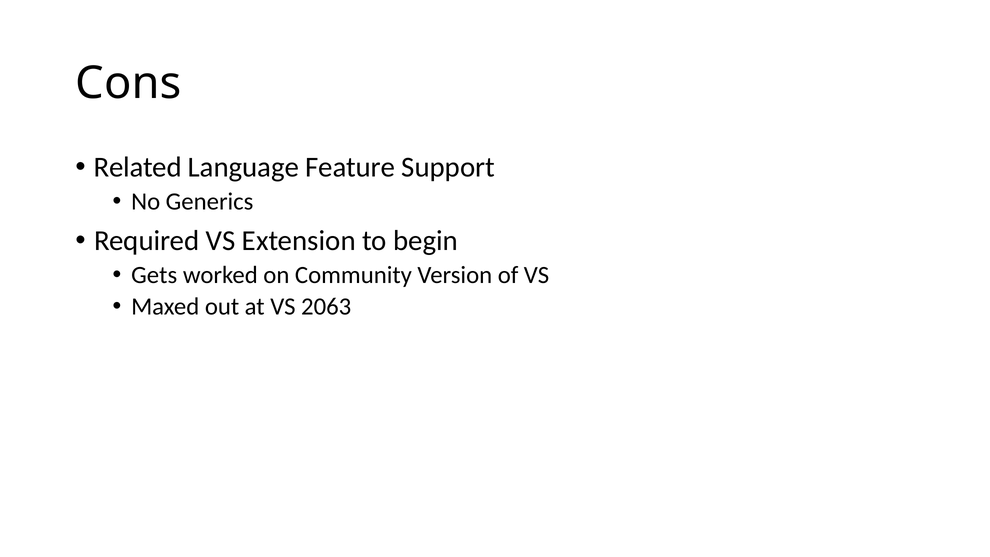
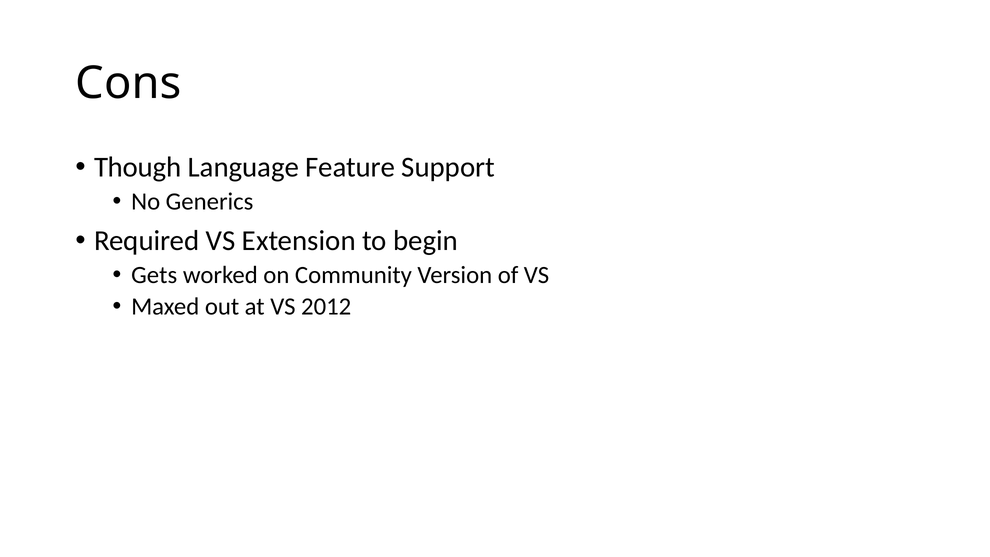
Related: Related -> Though
2063: 2063 -> 2012
